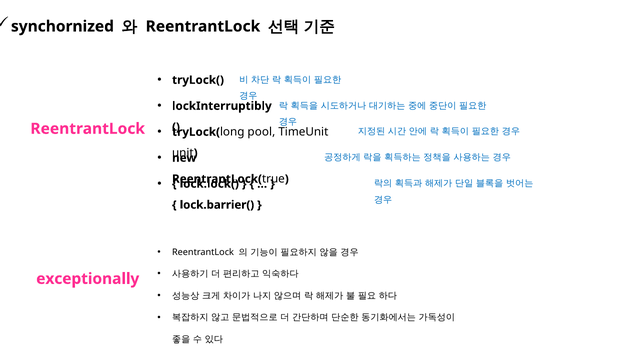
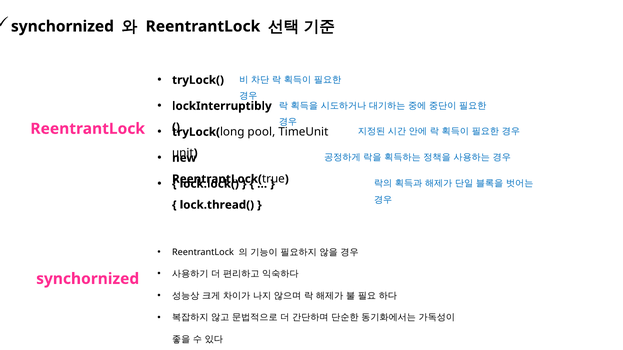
lock.barrier(: lock.barrier( -> lock.thread(
exceptionally at (88, 279): exceptionally -> synchornized
